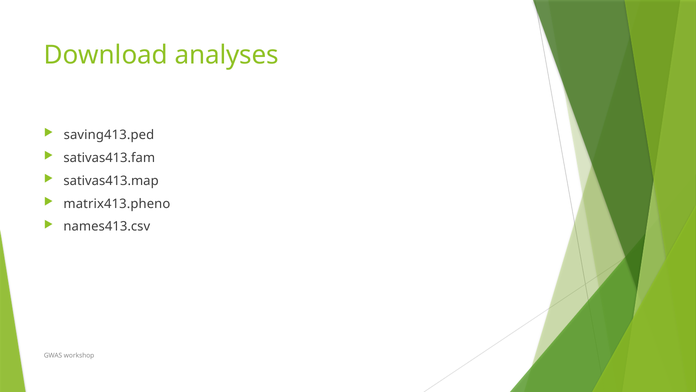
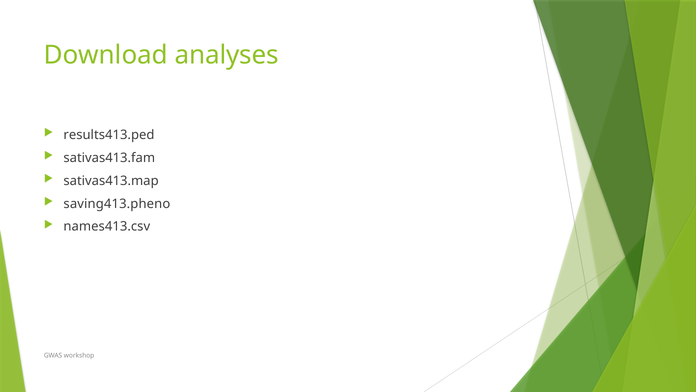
saving413.ped: saving413.ped -> results413.ped
matrix413.pheno: matrix413.pheno -> saving413.pheno
